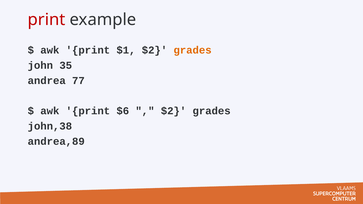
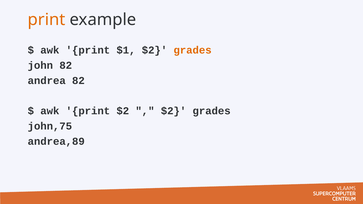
print at (46, 20) colour: red -> orange
john 35: 35 -> 82
andrea 77: 77 -> 82
print $6: $6 -> $2
john,38: john,38 -> john,75
